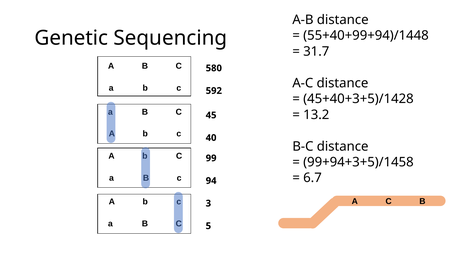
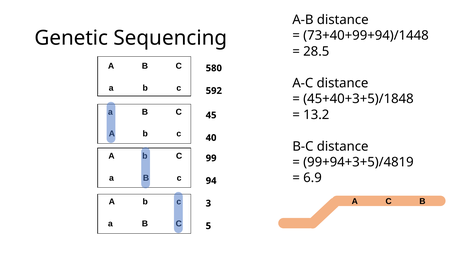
55+40+99+94)/1448: 55+40+99+94)/1448 -> 73+40+99+94)/1448
31.7: 31.7 -> 28.5
45+40+3+5)/1428: 45+40+3+5)/1428 -> 45+40+3+5)/1848
99+94+3+5)/1458: 99+94+3+5)/1458 -> 99+94+3+5)/4819
6.7: 6.7 -> 6.9
